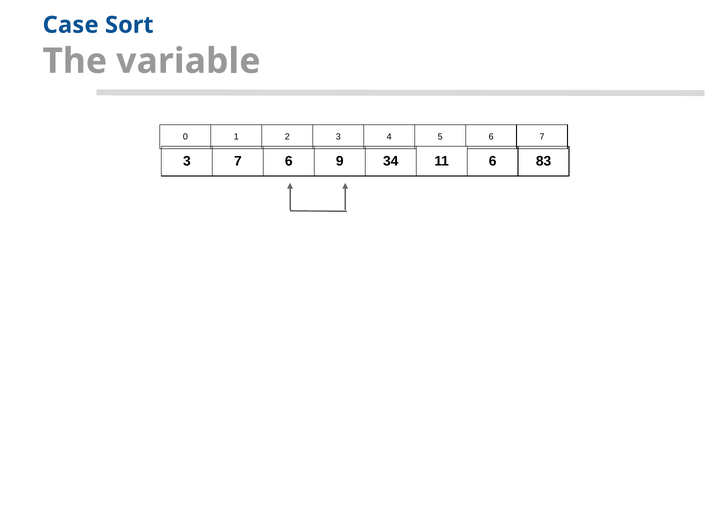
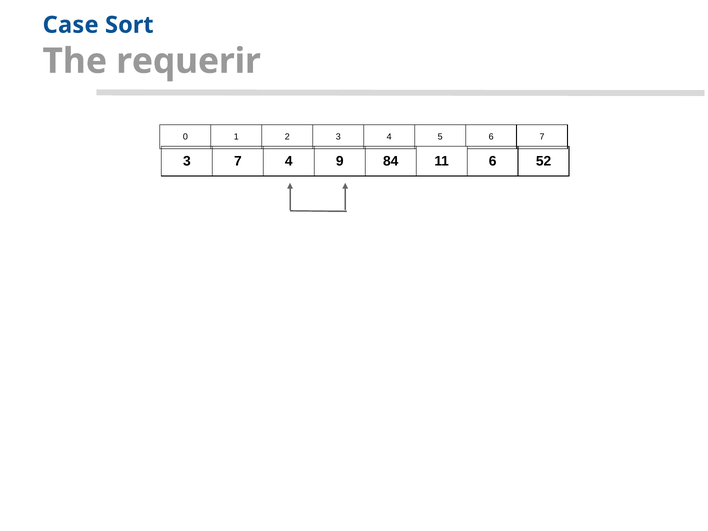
variable: variable -> requerir
7 6: 6 -> 4
34: 34 -> 84
83: 83 -> 52
